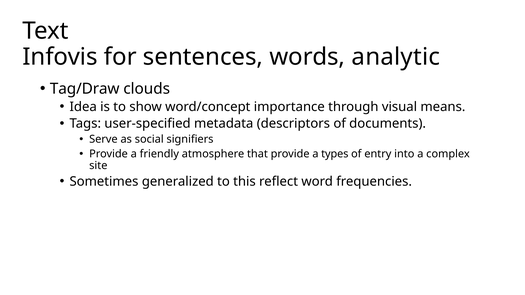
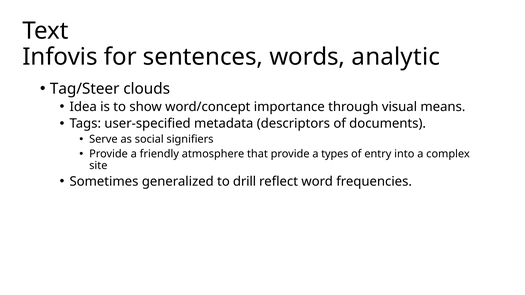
Tag/Draw: Tag/Draw -> Tag/Steer
this: this -> drill
